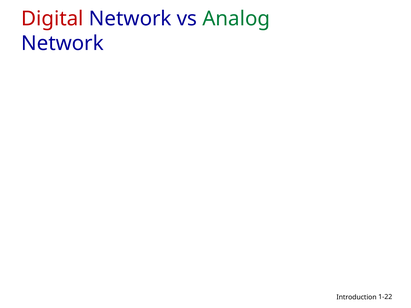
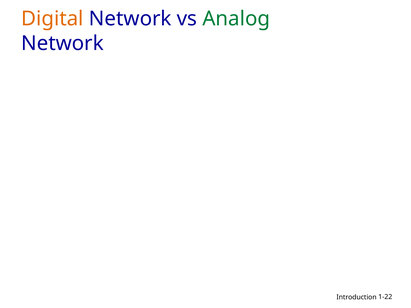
Digital colour: red -> orange
